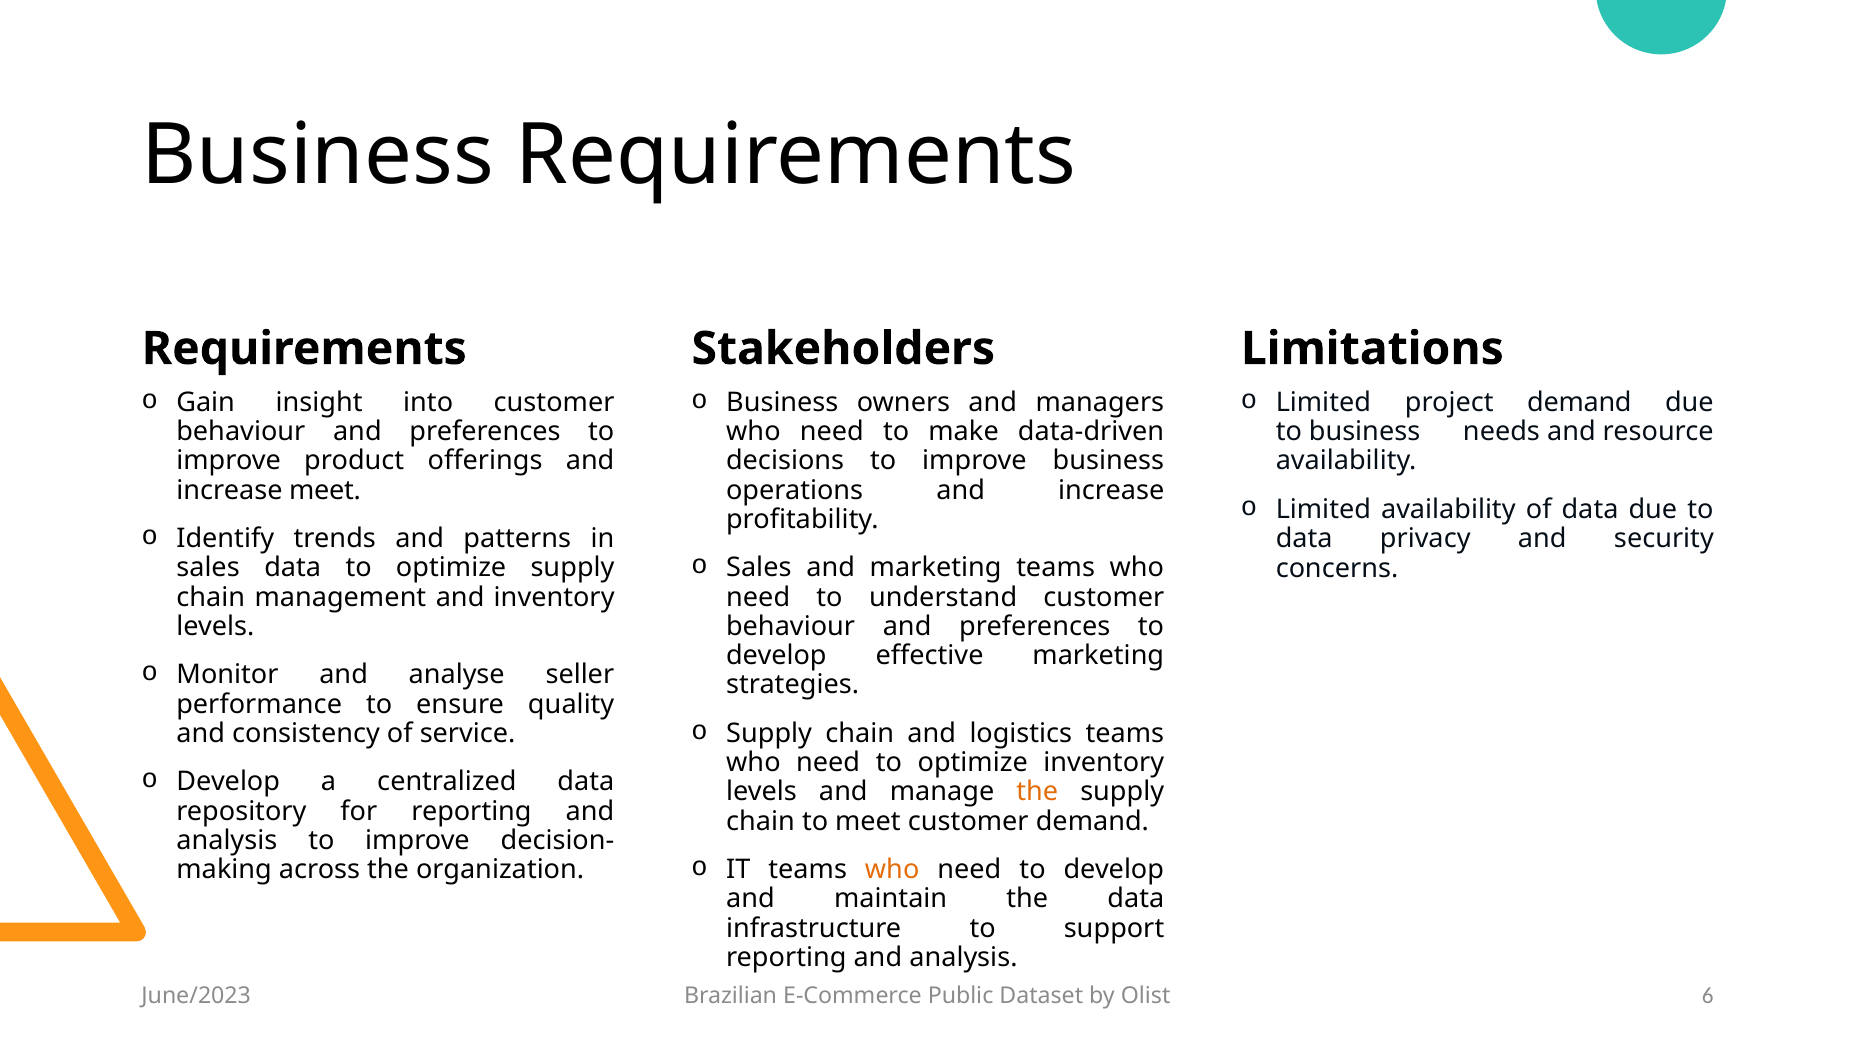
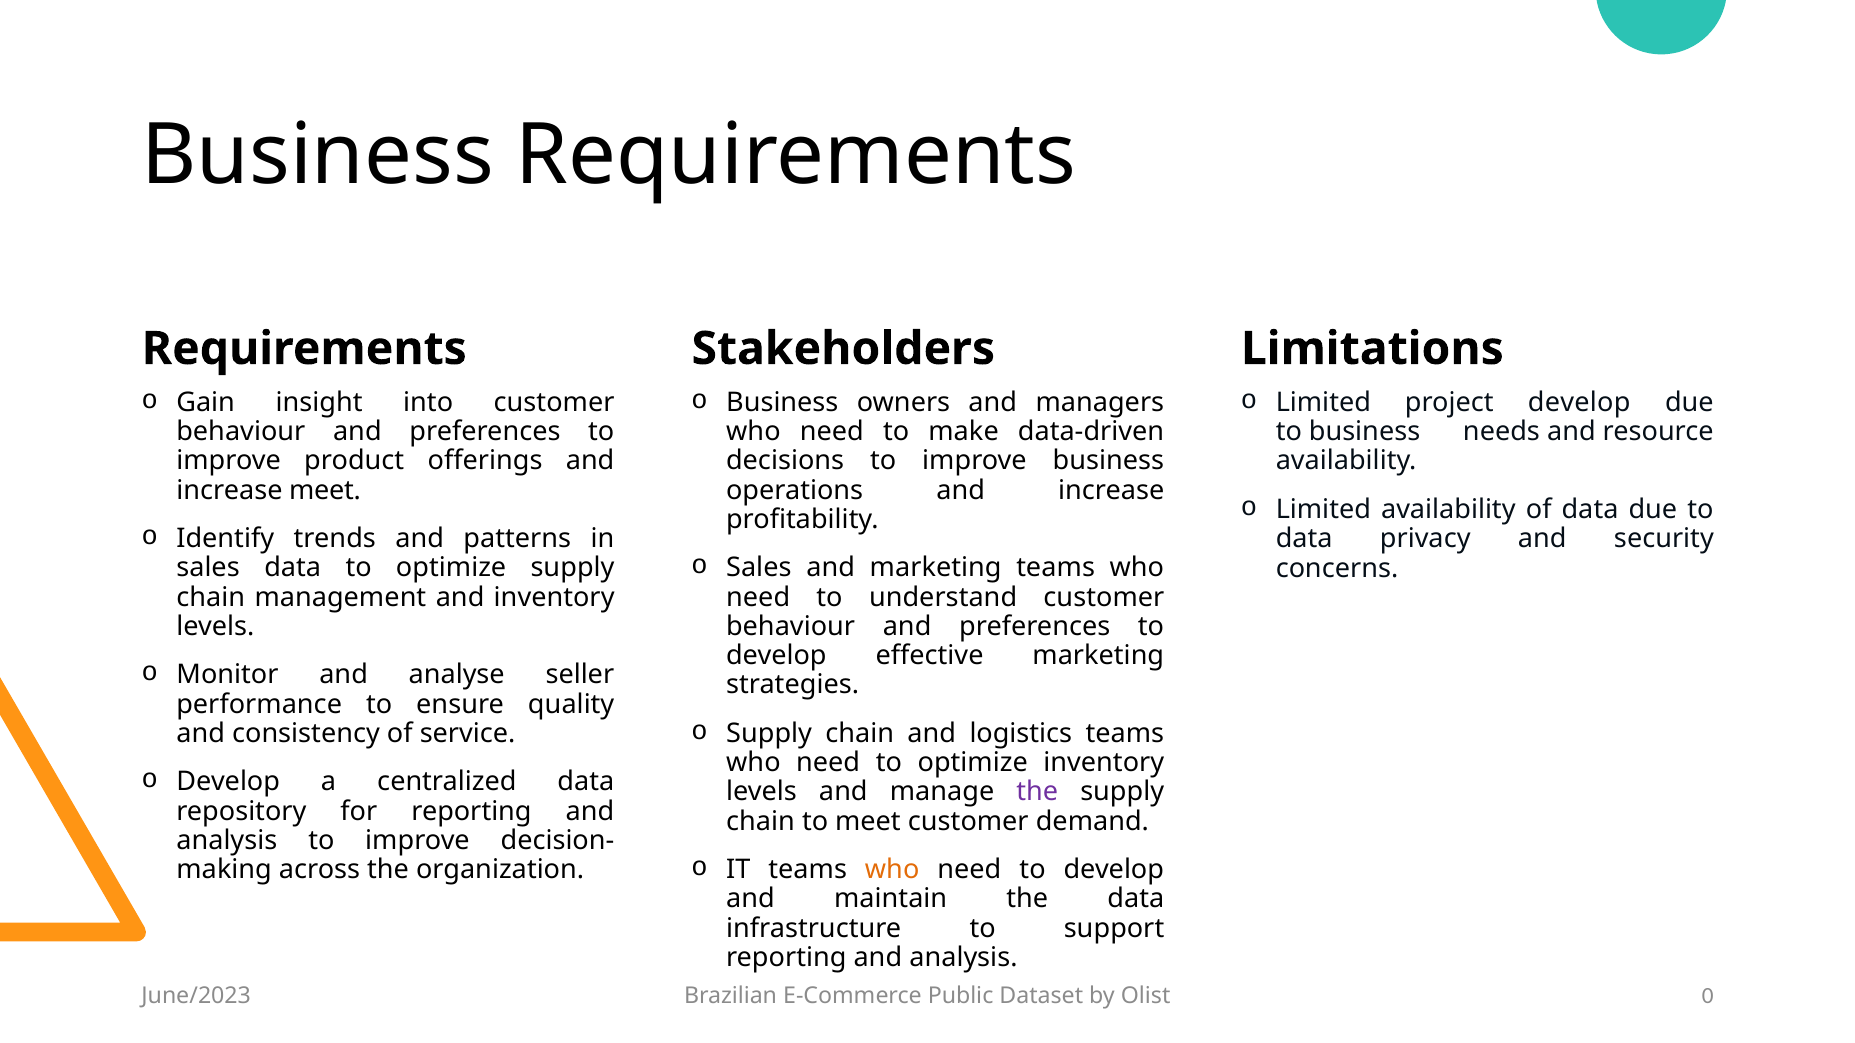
project demand: demand -> develop
the at (1037, 792) colour: orange -> purple
6: 6 -> 0
